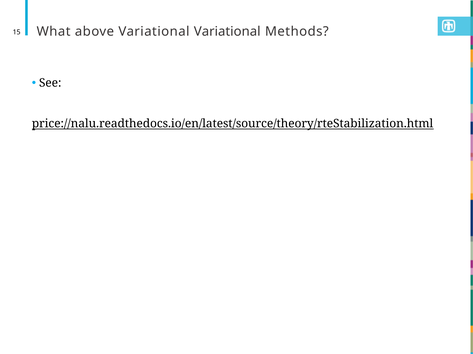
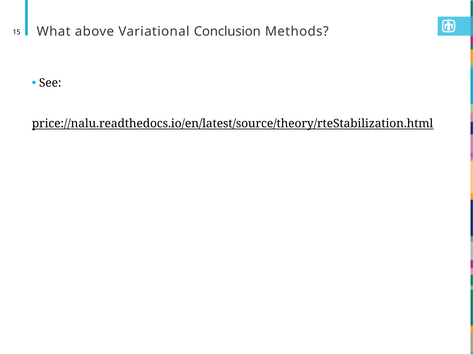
Variational Variational: Variational -> Conclusion
